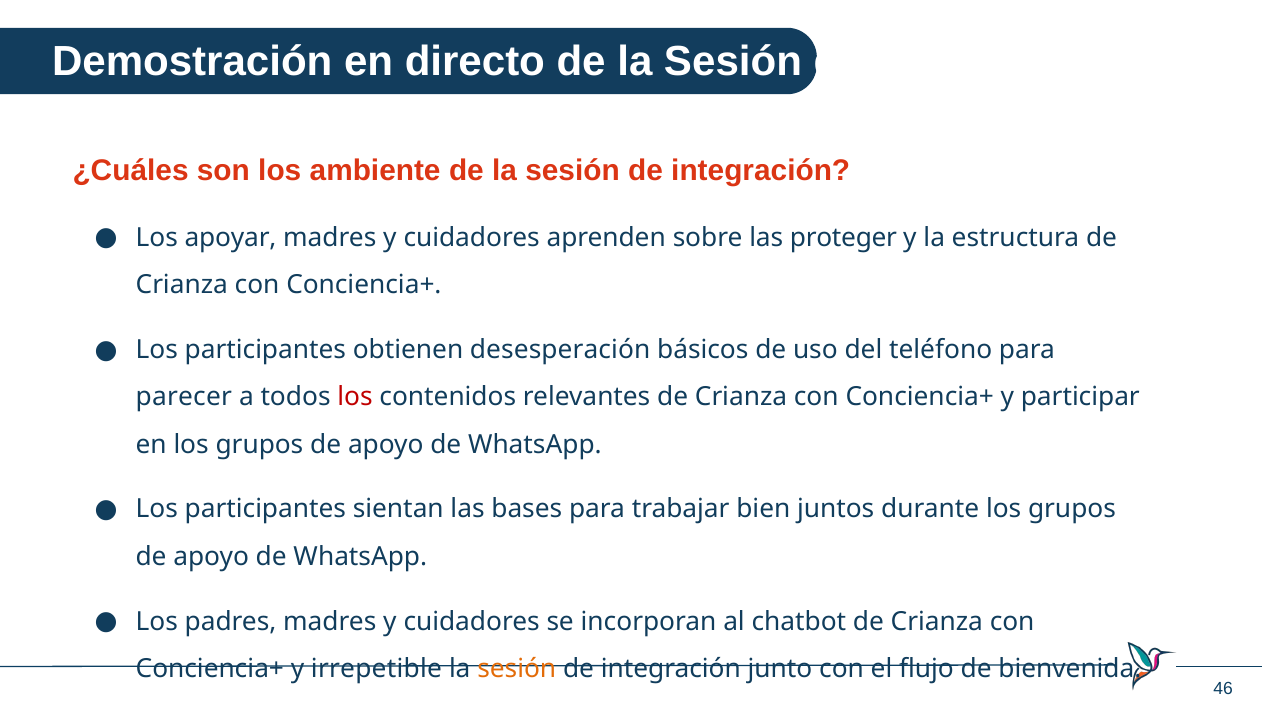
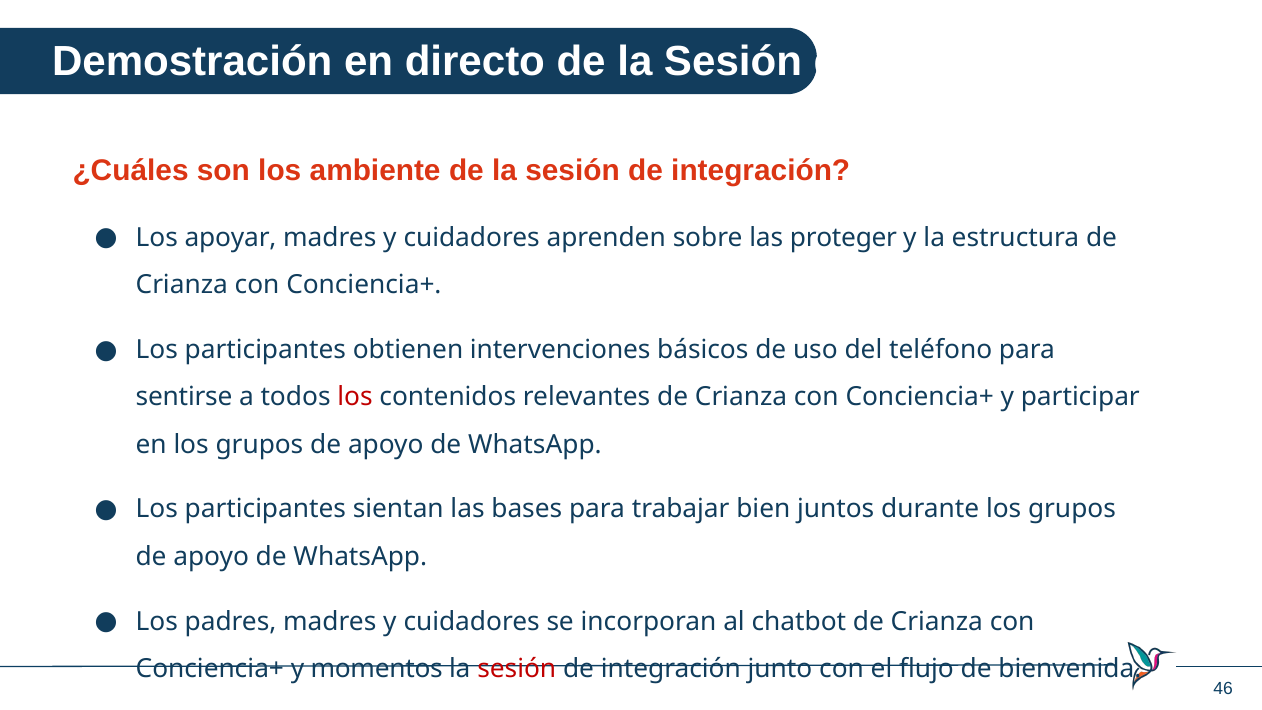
desesperación: desesperación -> intervenciones
parecer: parecer -> sentirse
irrepetible: irrepetible -> momentos
sesión at (517, 669) colour: orange -> red
